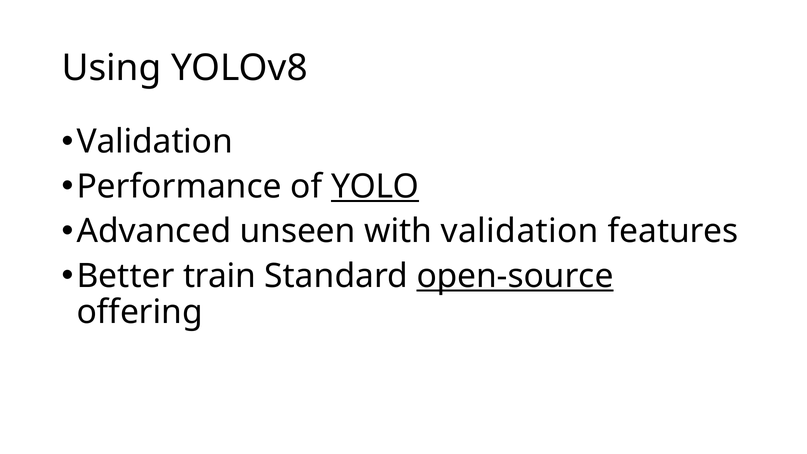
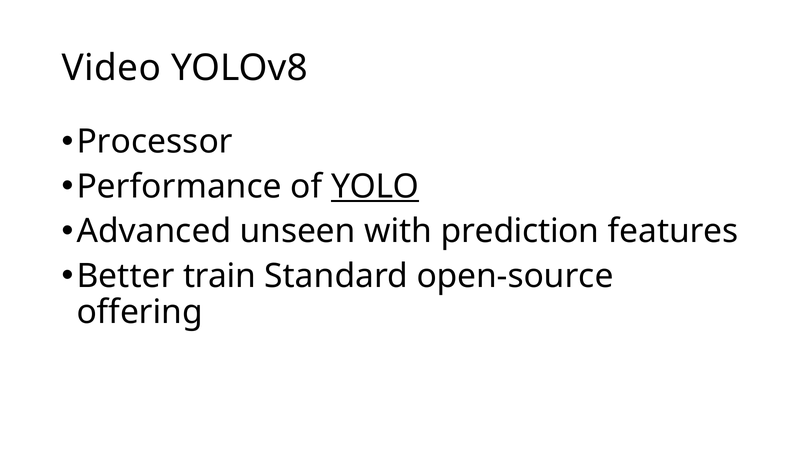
Using: Using -> Video
Validation at (155, 142): Validation -> Processor
with validation: validation -> prediction
open-source underline: present -> none
